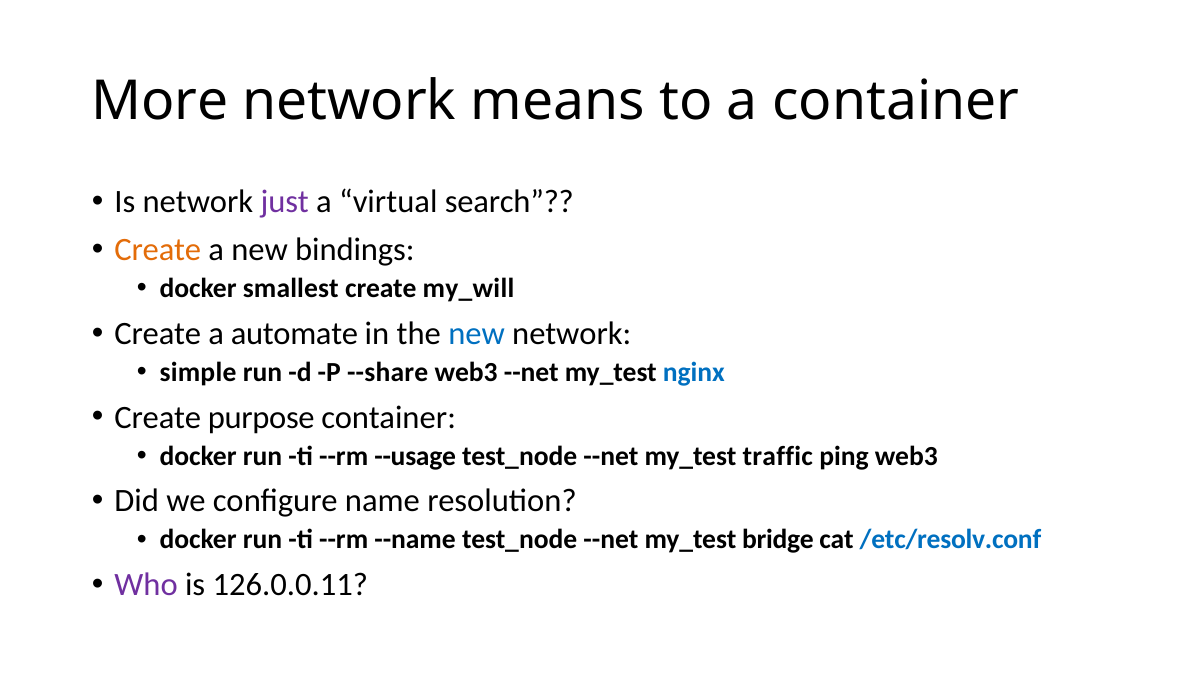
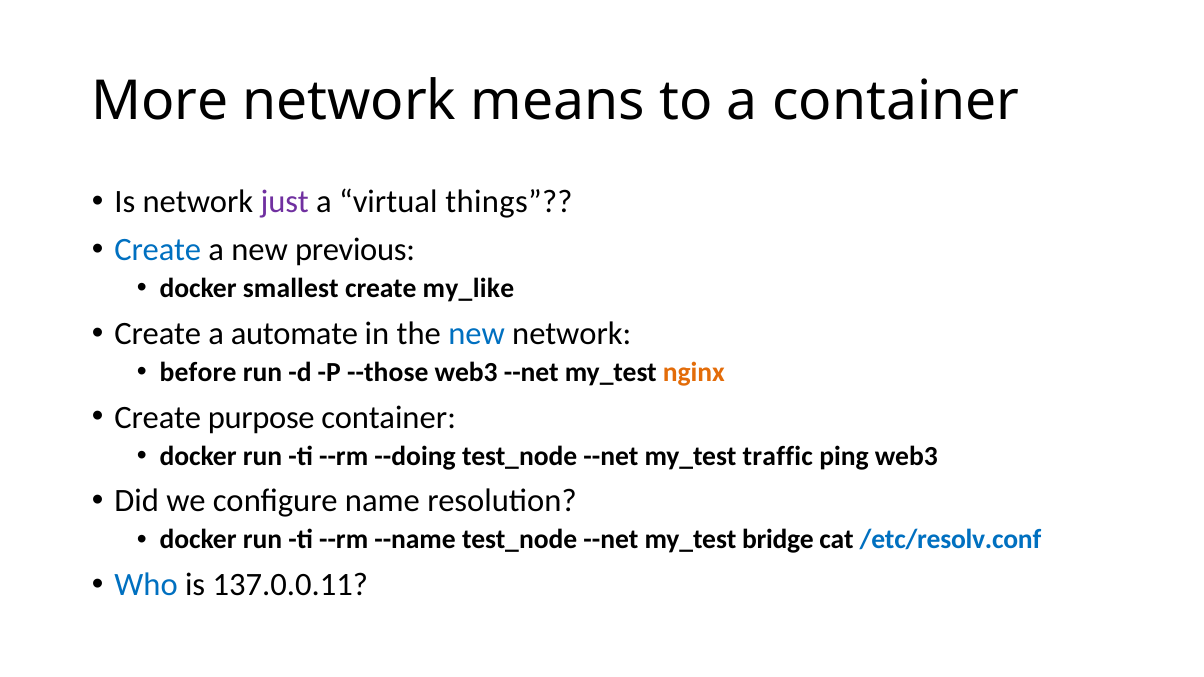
search: search -> things
Create at (158, 250) colour: orange -> blue
bindings: bindings -> previous
my_will: my_will -> my_like
simple: simple -> before
--share: --share -> --those
nginx colour: blue -> orange
--usage: --usage -> --doing
Who colour: purple -> blue
126.0.0.11: 126.0.0.11 -> 137.0.0.11
